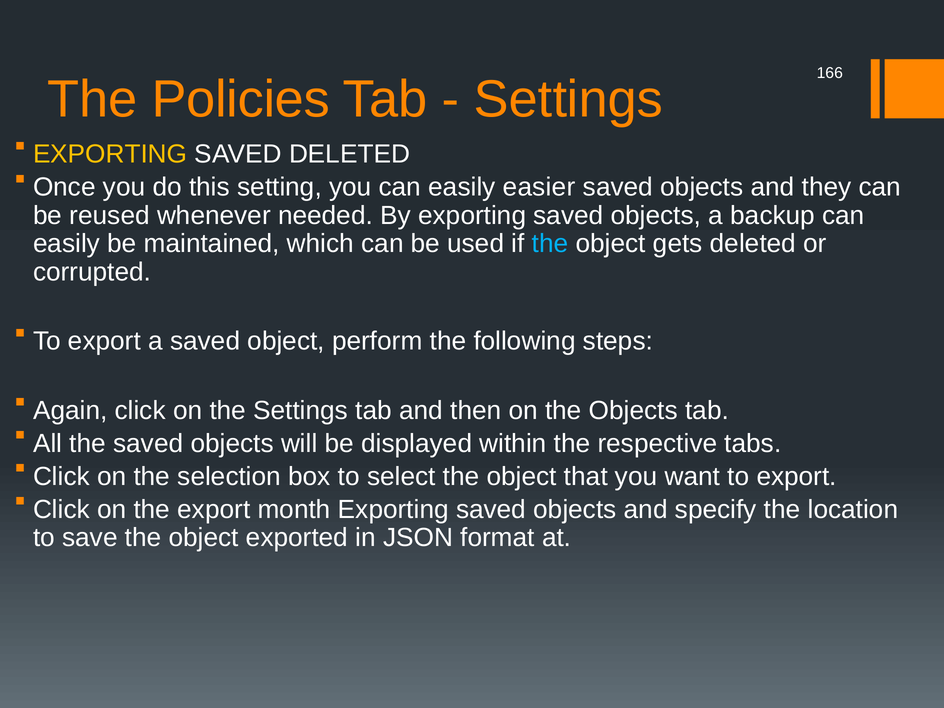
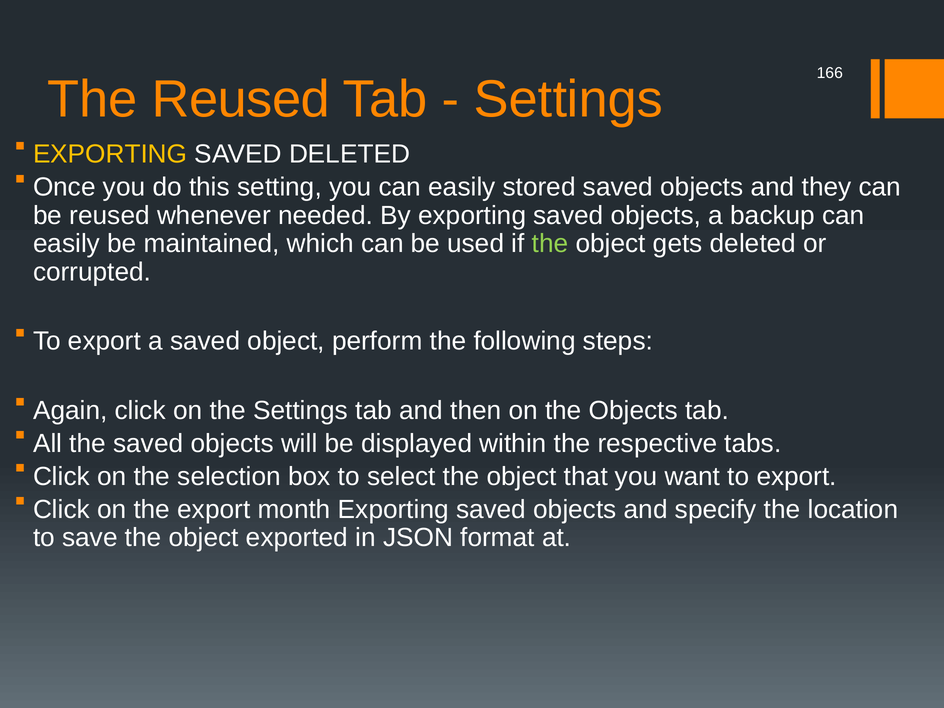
The Policies: Policies -> Reused
easier: easier -> stored
the at (550, 244) colour: light blue -> light green
